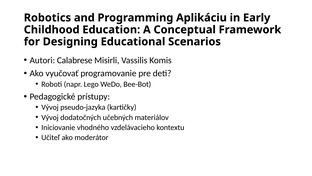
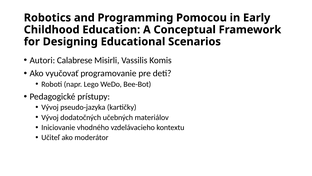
Aplikáciu: Aplikáciu -> Pomocou
